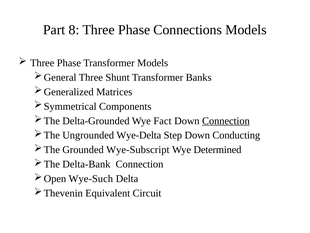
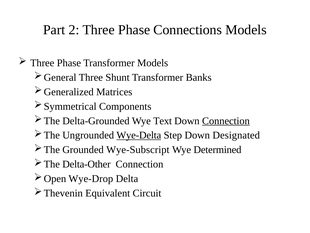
8: 8 -> 2
Fact: Fact -> Text
Wye-Delta underline: none -> present
Conducting: Conducting -> Designated
Delta-Bank: Delta-Bank -> Delta-Other
Wye-Such: Wye-Such -> Wye-Drop
